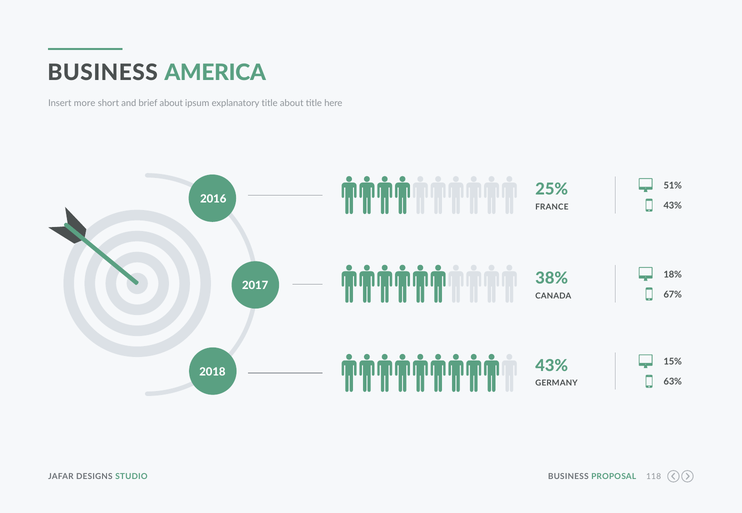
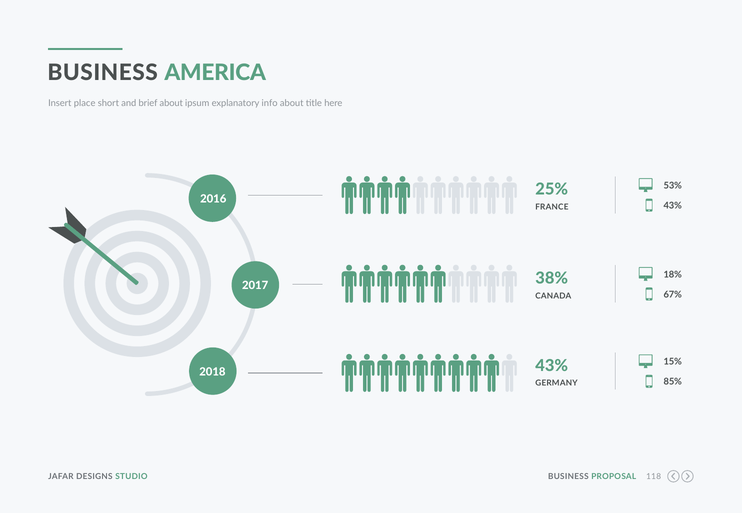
more: more -> place
explanatory title: title -> info
51%: 51% -> 53%
63%: 63% -> 85%
